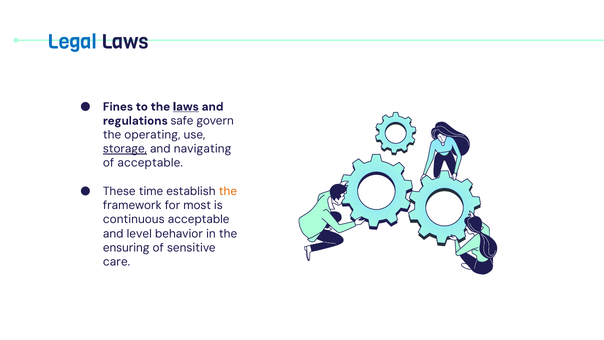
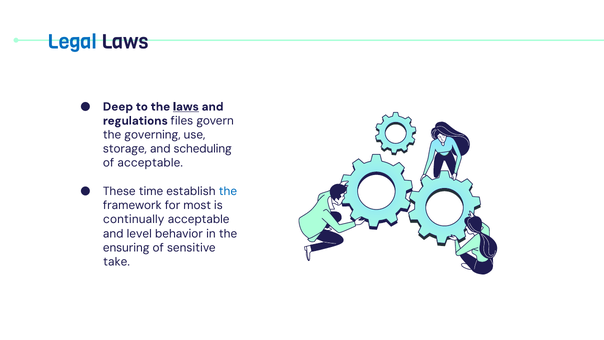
Fines: Fines -> Deep
safe: safe -> files
operating: operating -> governing
storage underline: present -> none
navigating: navigating -> scheduling
the at (228, 191) colour: orange -> blue
continuous: continuous -> continually
care: care -> take
